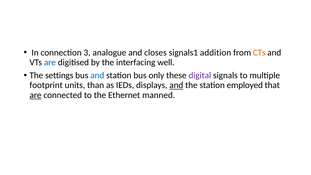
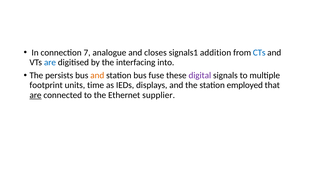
3: 3 -> 7
CTs colour: orange -> blue
well: well -> into
settings: settings -> persists
and at (97, 75) colour: blue -> orange
only: only -> fuse
than: than -> time
and at (176, 85) underline: present -> none
manned: manned -> supplier
